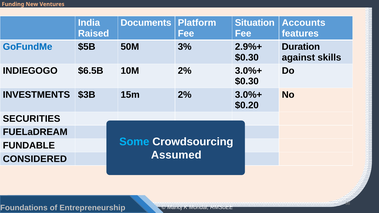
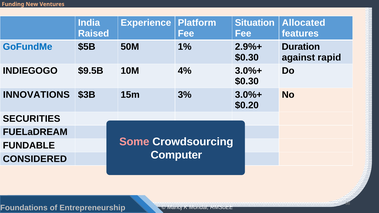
Documents: Documents -> Experience
Accounts: Accounts -> Allocated
3%: 3% -> 1%
skills: skills -> rapid
$6.5B: $6.5B -> $9.5B
10M 2%: 2% -> 4%
INVESTMENTS: INVESTMENTS -> INNOVATIONS
15m 2%: 2% -> 3%
Some colour: light blue -> pink
Assumed: Assumed -> Computer
